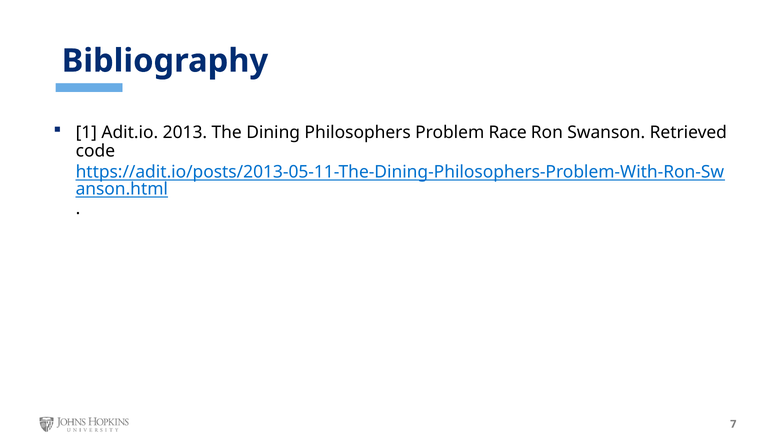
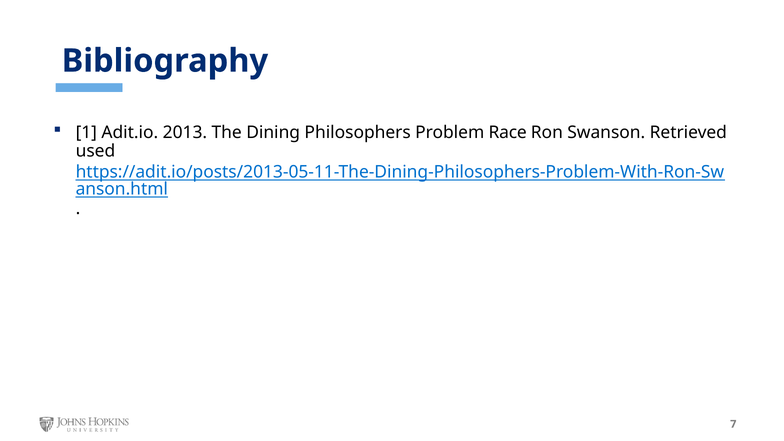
code: code -> used
